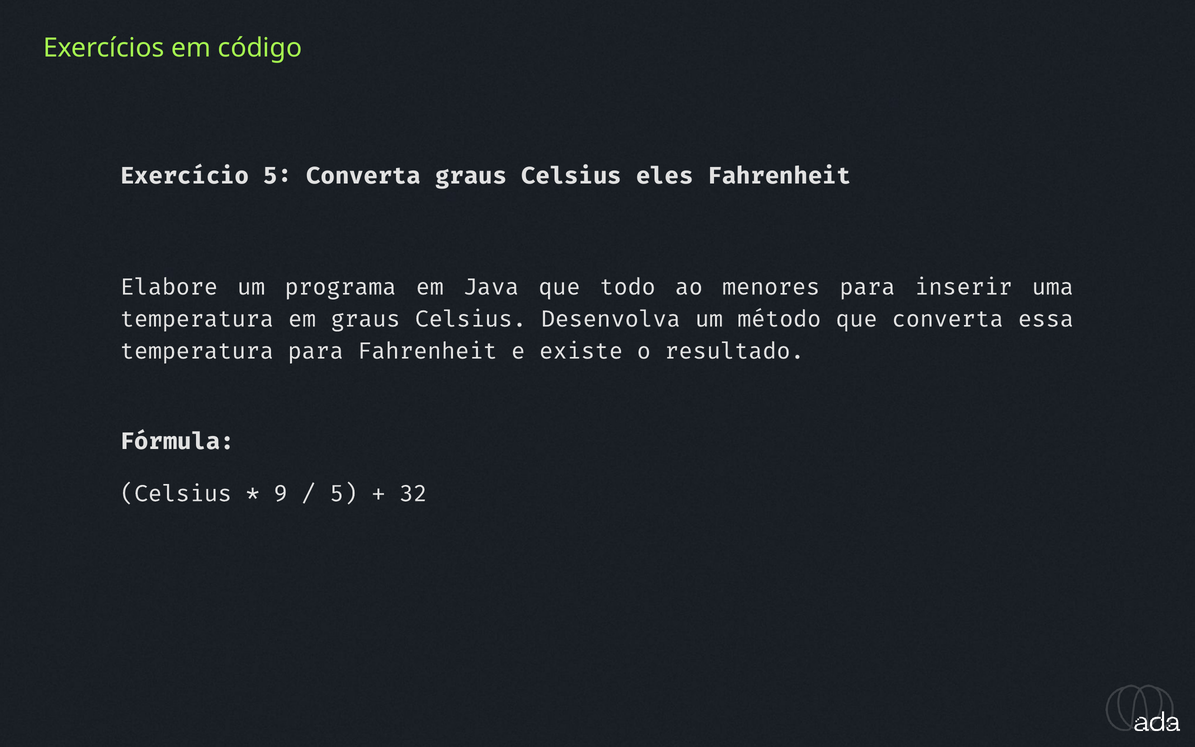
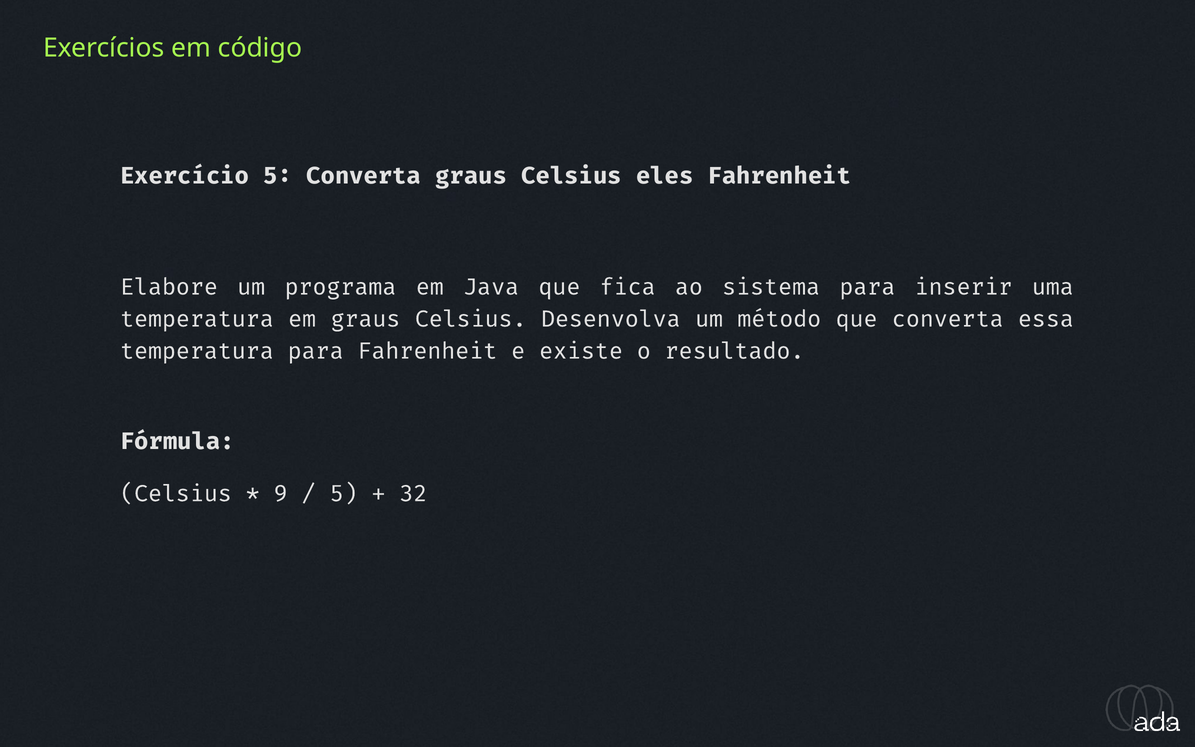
todo: todo -> fica
menores: menores -> sistema
